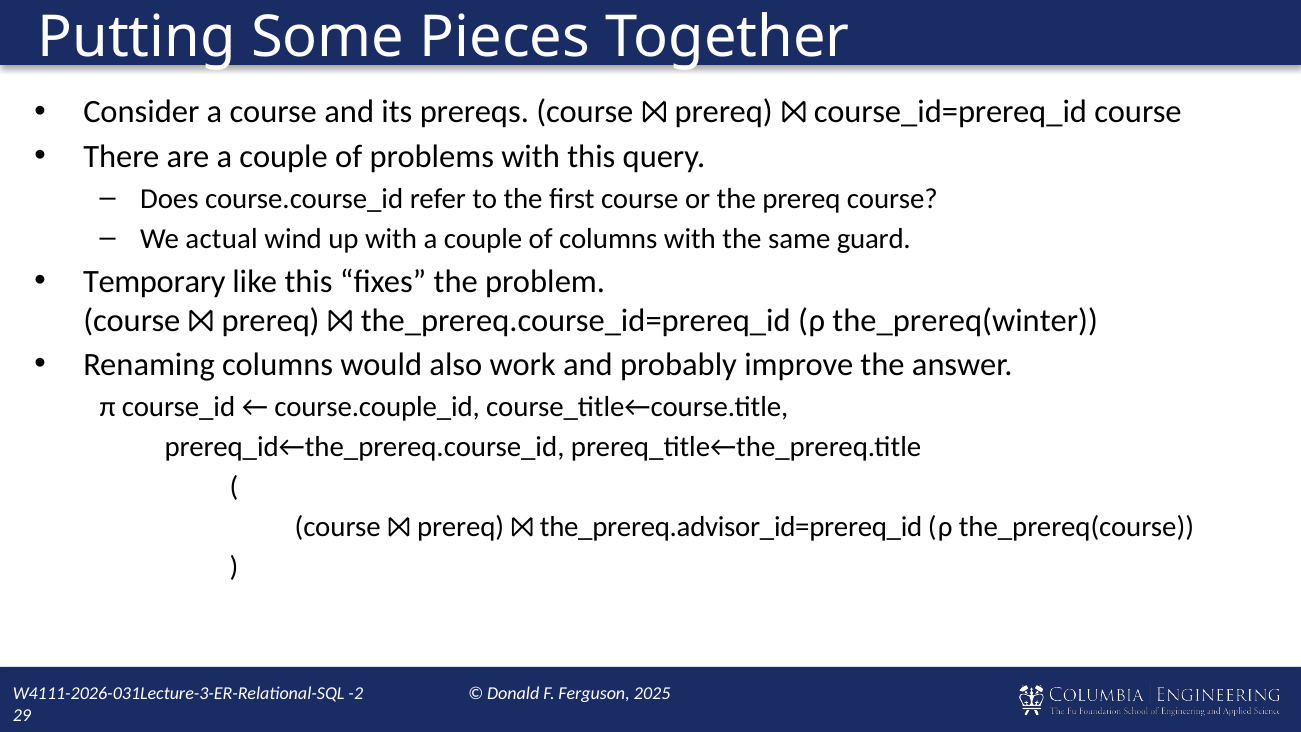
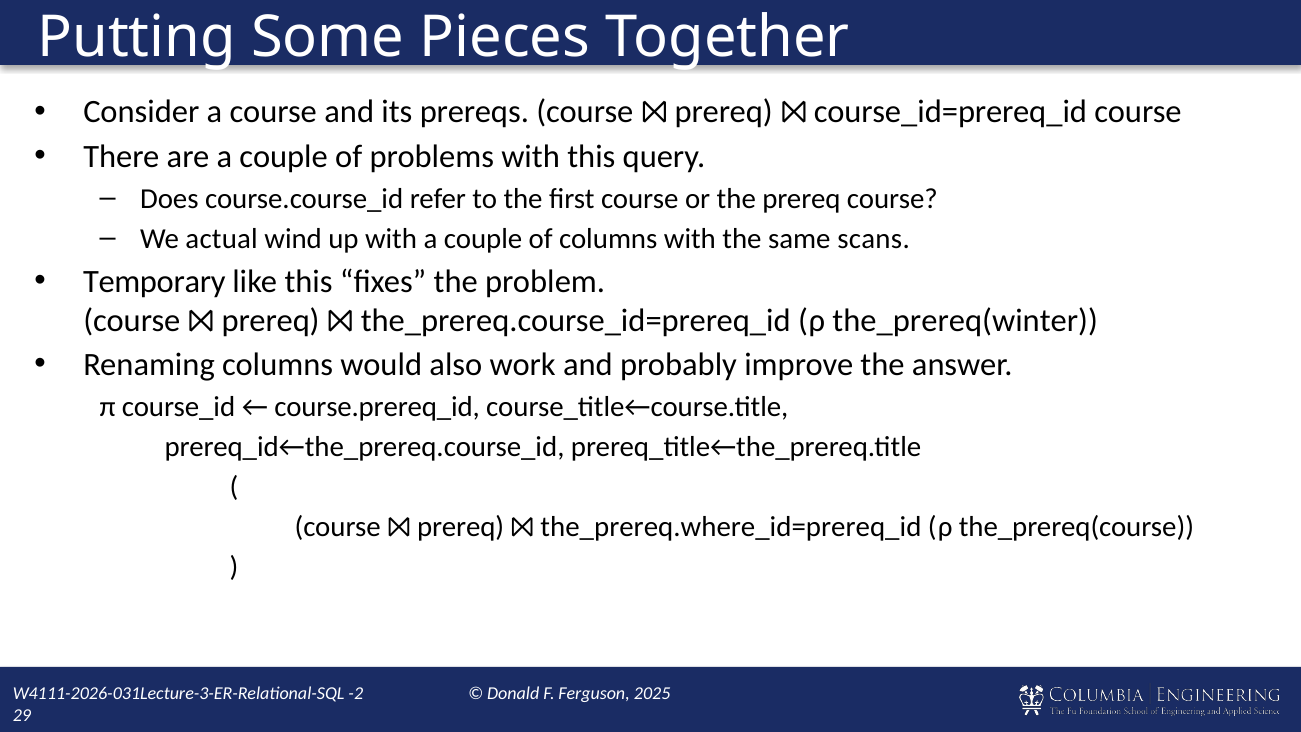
guard: guard -> scans
course.couple_id: course.couple_id -> course.prereq_id
the_prereq.advisor_id=prereq_id: the_prereq.advisor_id=prereq_id -> the_prereq.where_id=prereq_id
